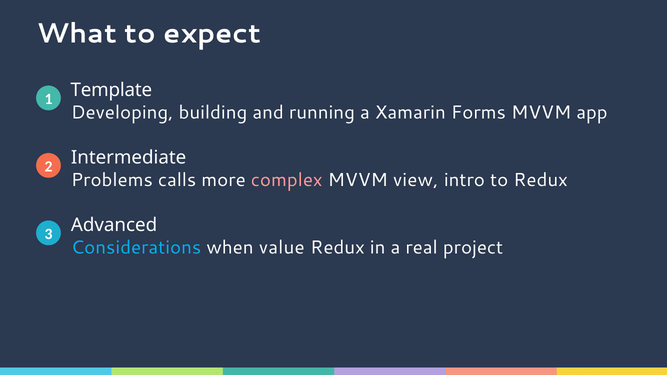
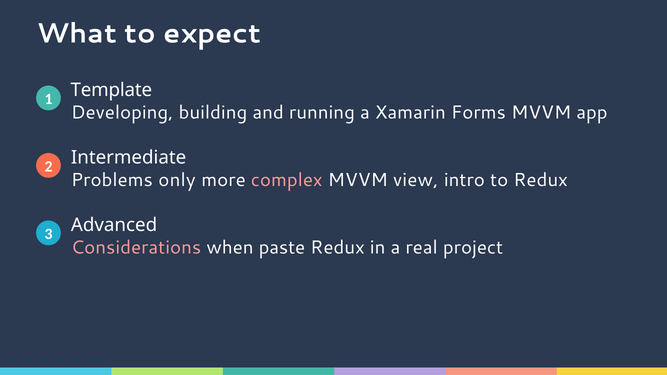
calls: calls -> only
Considerations colour: light blue -> pink
value: value -> paste
